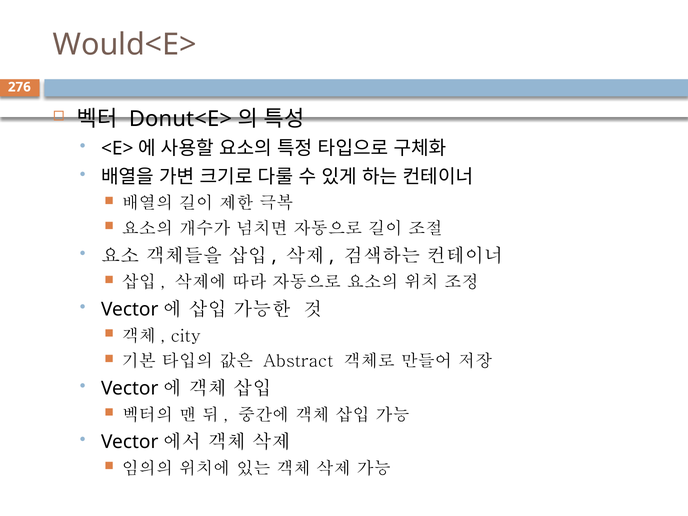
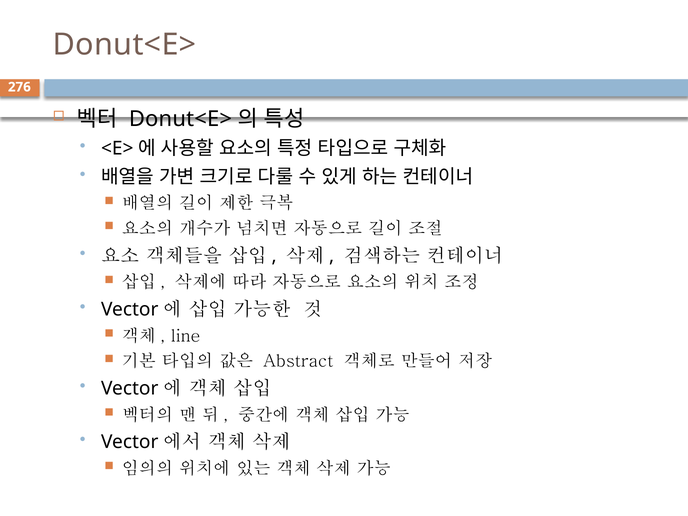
Would<E> at (125, 45): Would<E> -> Donut<E>
city: city -> line
